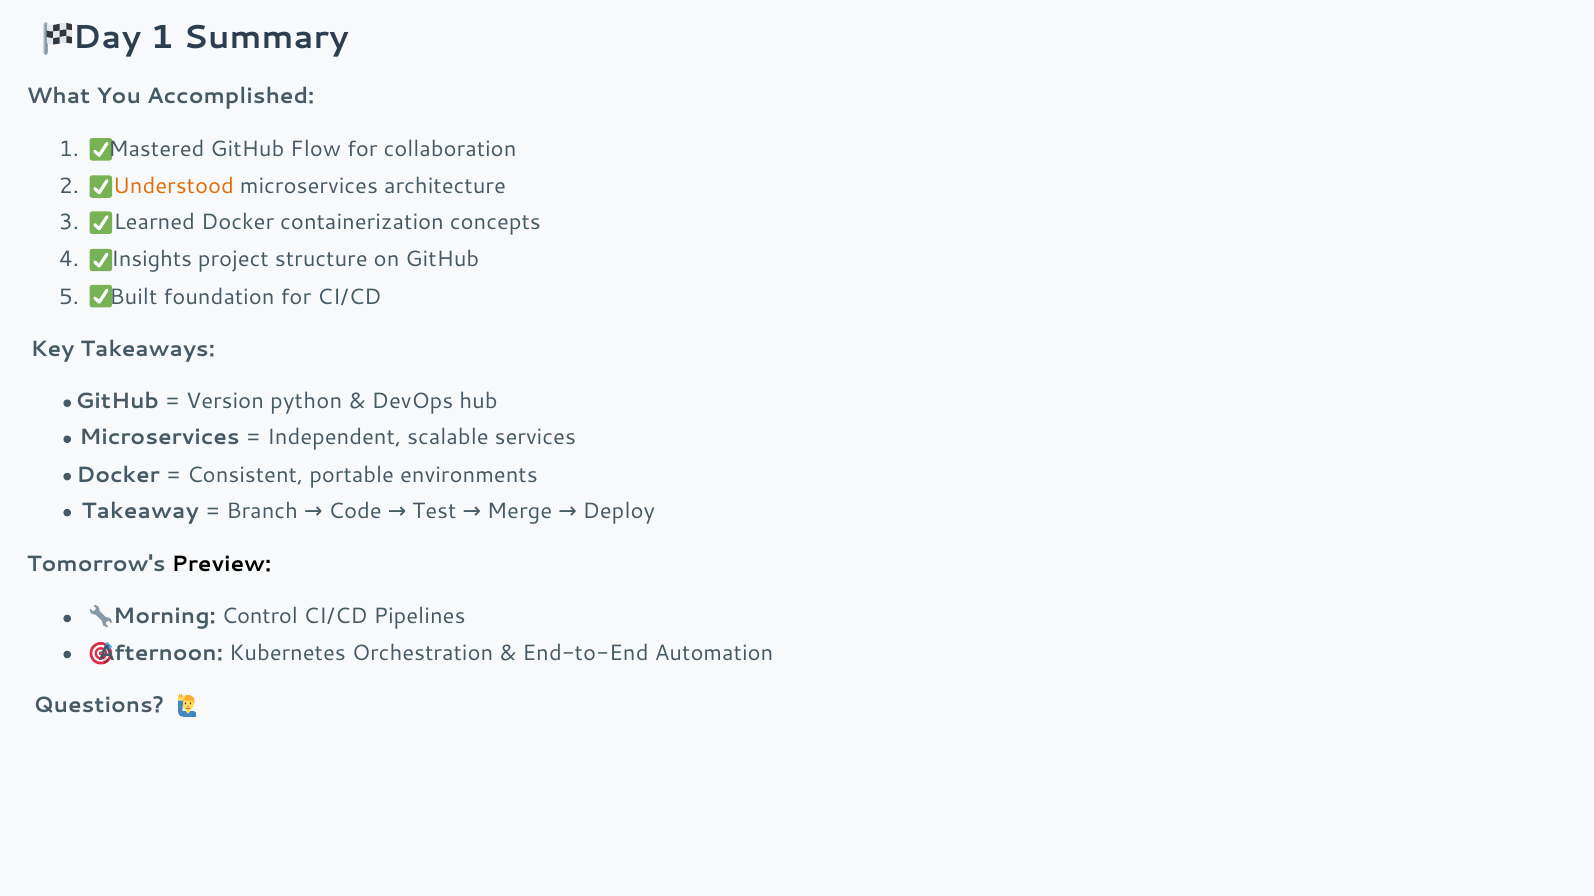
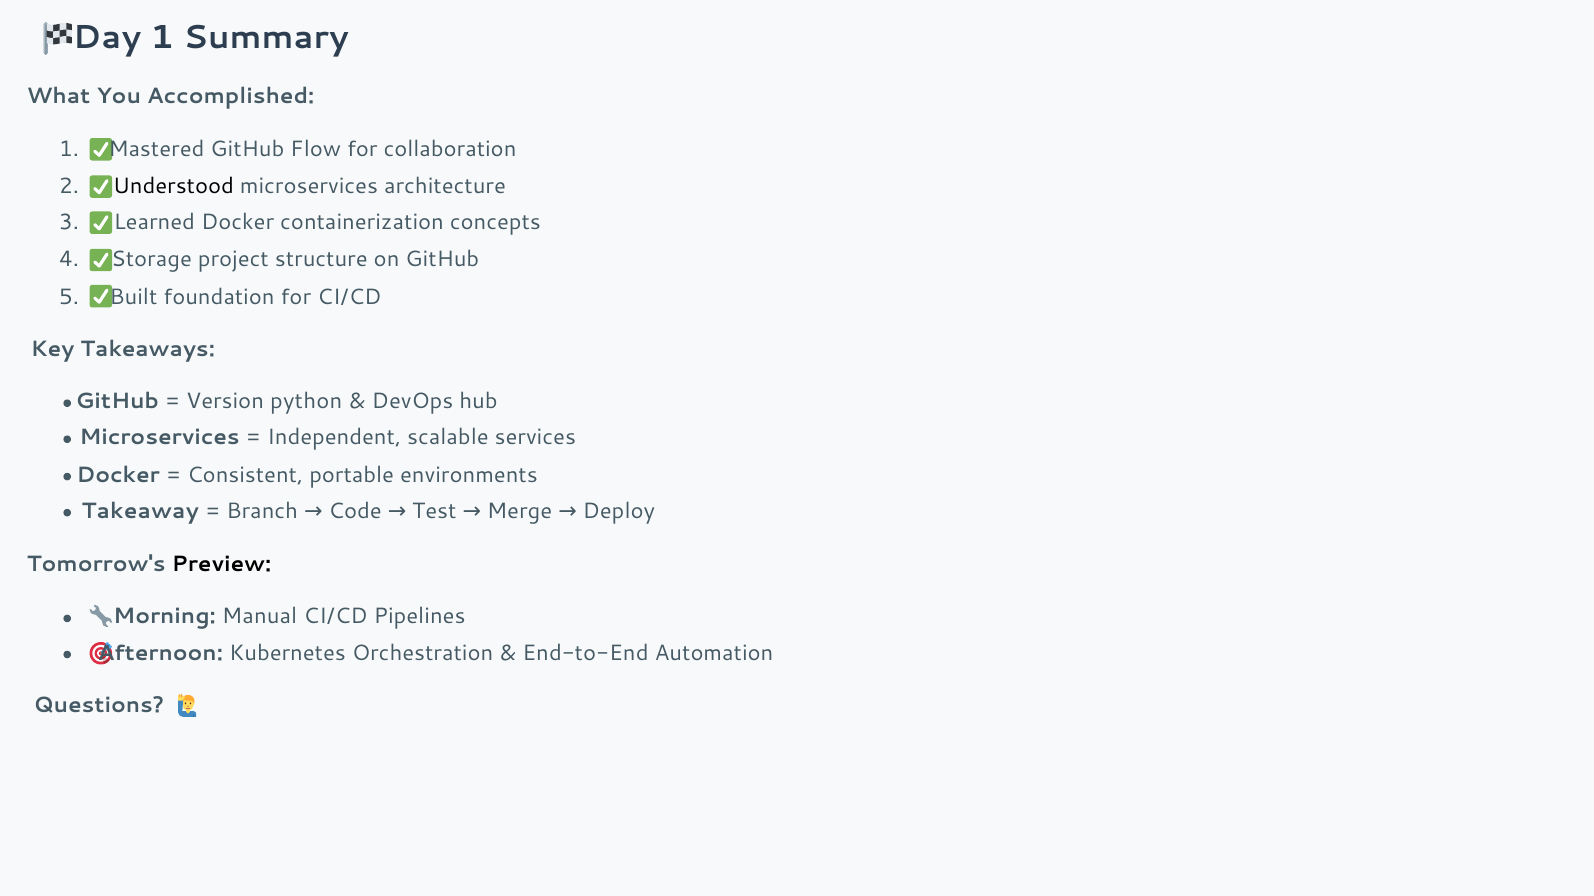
Understood colour: orange -> black
Insights: Insights -> Storage
Control: Control -> Manual
